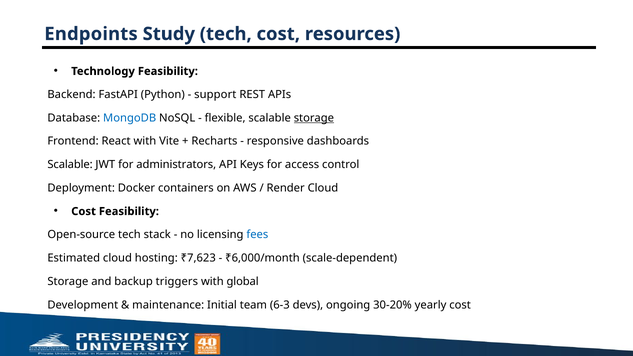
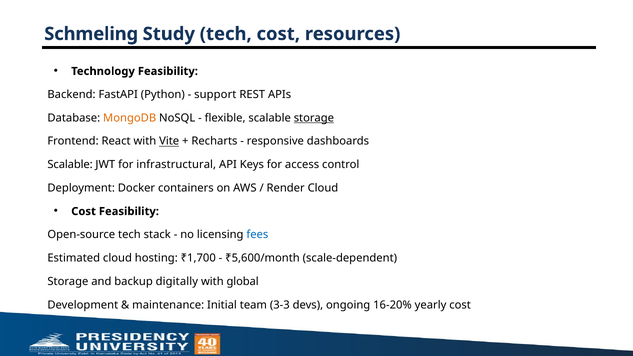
Endpoints: Endpoints -> Schmeling
MongoDB colour: blue -> orange
Vite underline: none -> present
administrators: administrators -> infrastructural
₹7,623: ₹7,623 -> ₹1,700
₹6,000/month: ₹6,000/month -> ₹5,600/month
triggers: triggers -> digitally
6-3: 6-3 -> 3-3
30-20%: 30-20% -> 16-20%
